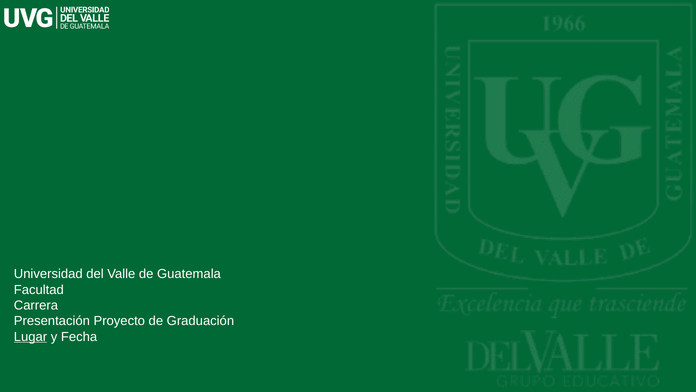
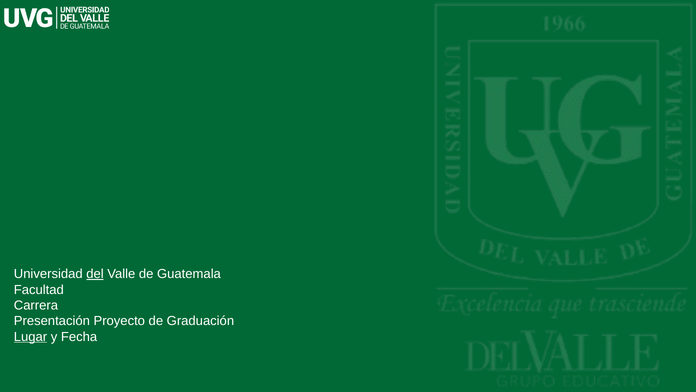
del underline: none -> present
